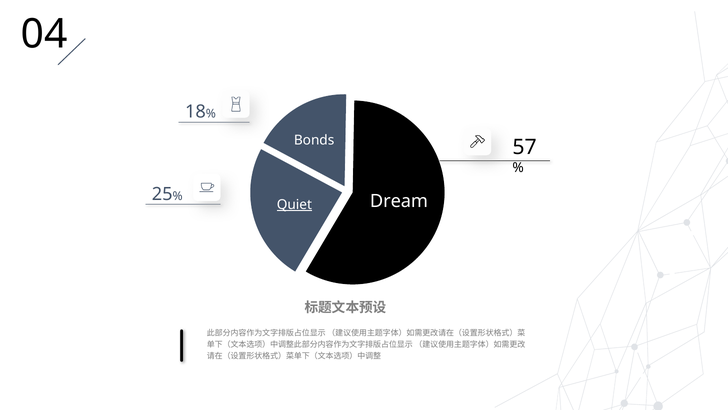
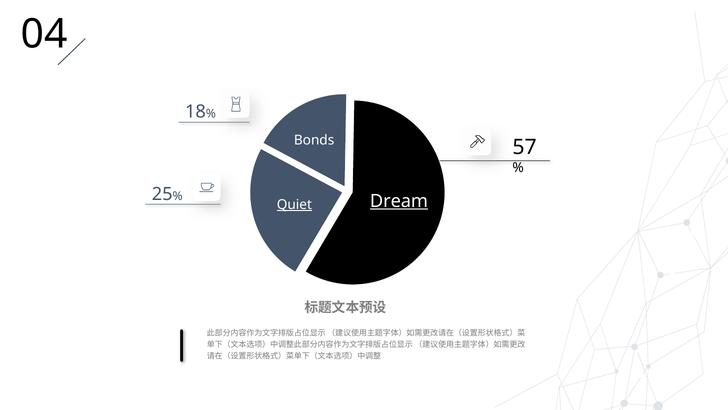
Dream underline: none -> present
